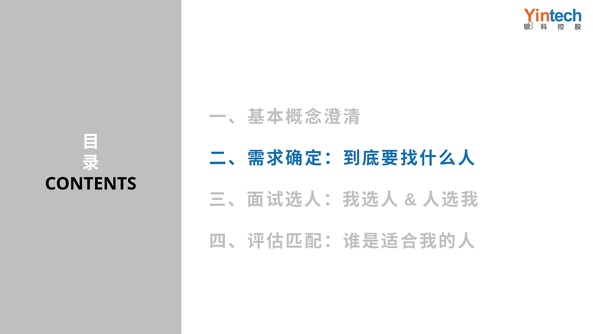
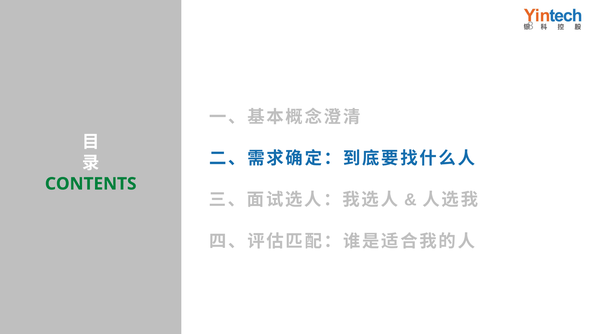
CONTENTS colour: black -> green
